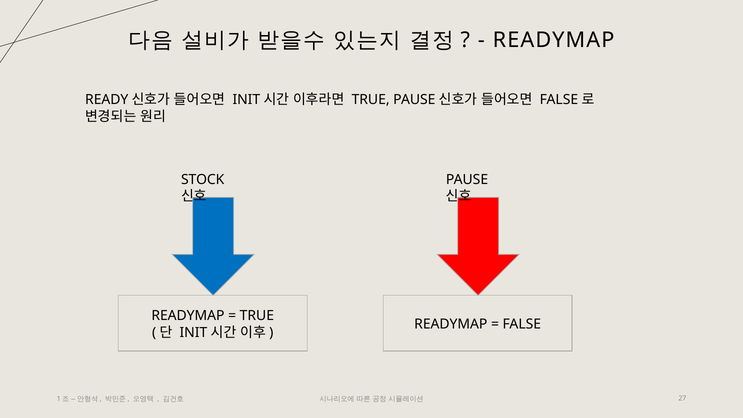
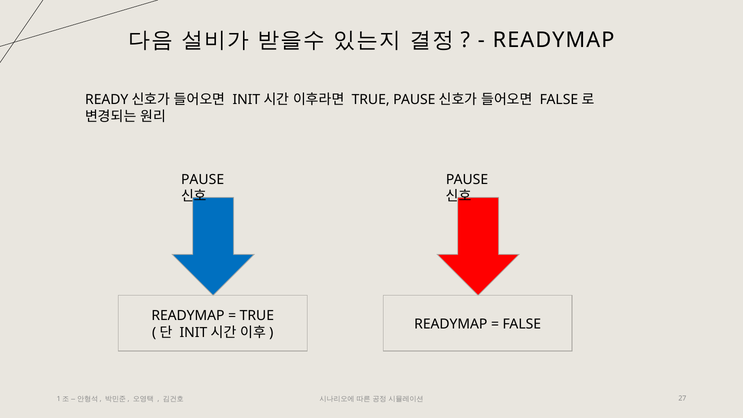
STOCK at (203, 180): STOCK -> PAUSE
